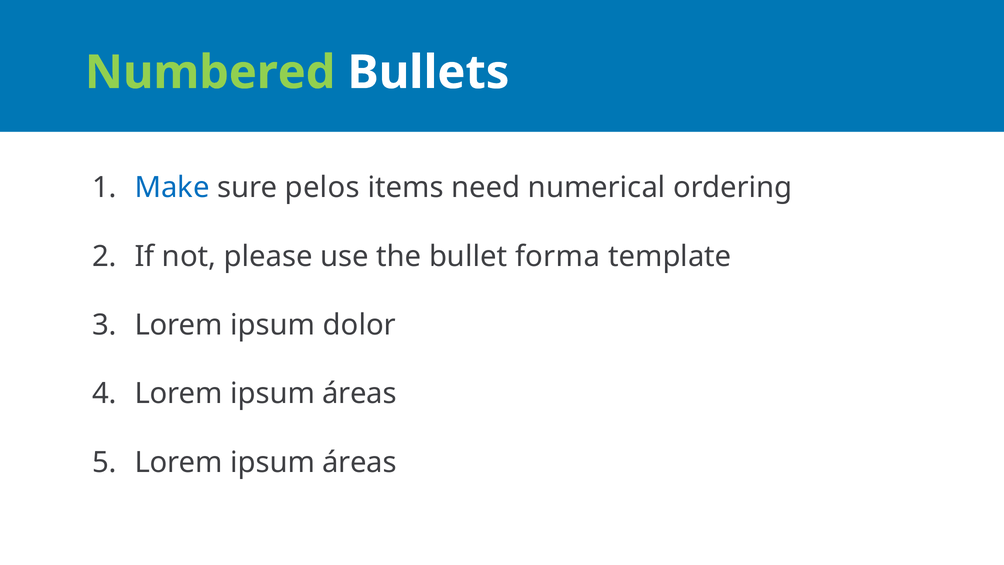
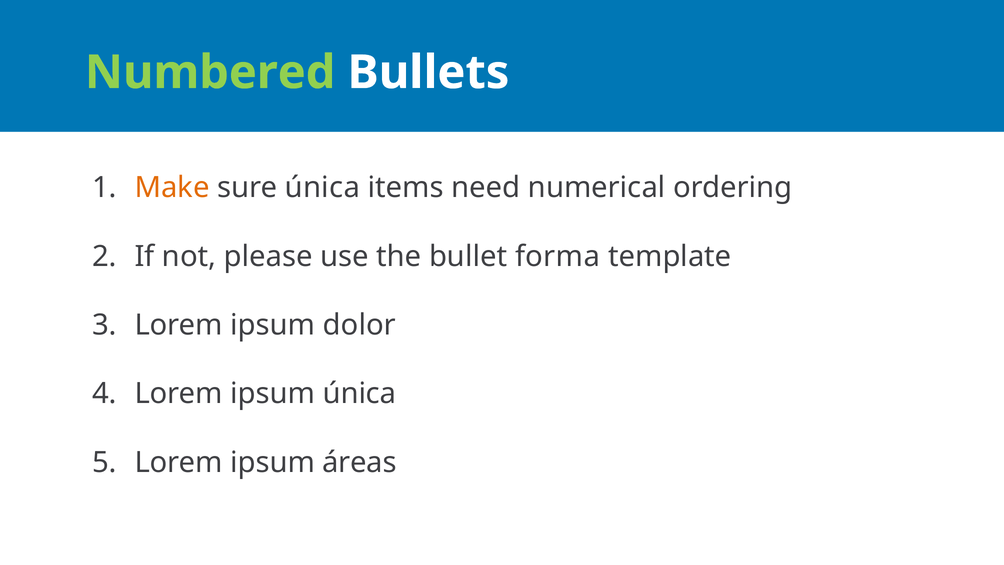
Make colour: blue -> orange
sure pelos: pelos -> única
áreas at (359, 394): áreas -> única
